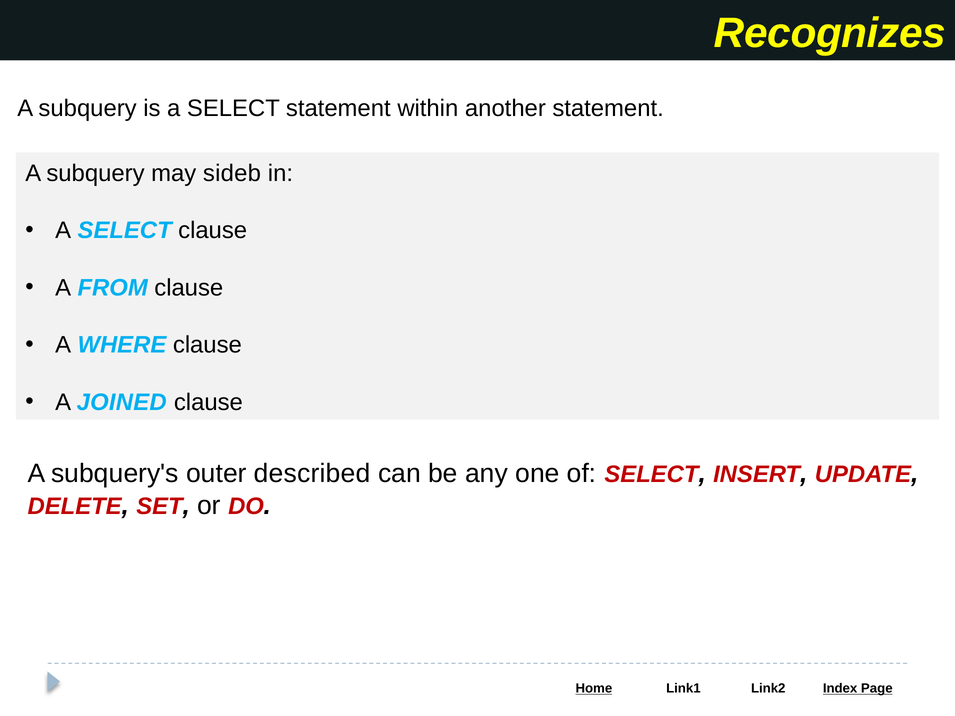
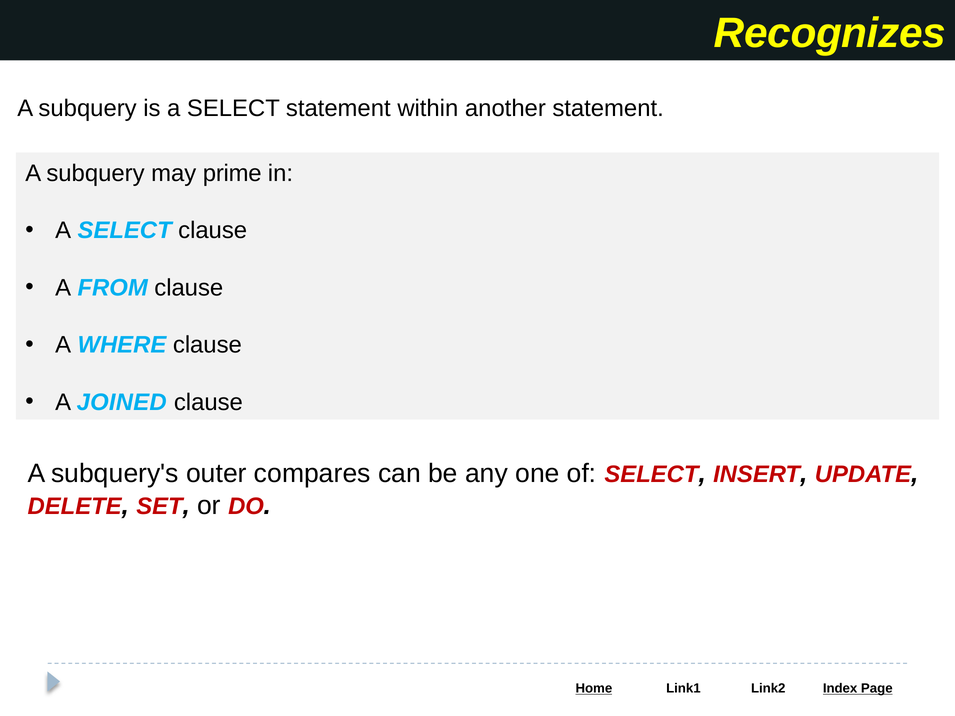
sideb: sideb -> prime
described: described -> compares
